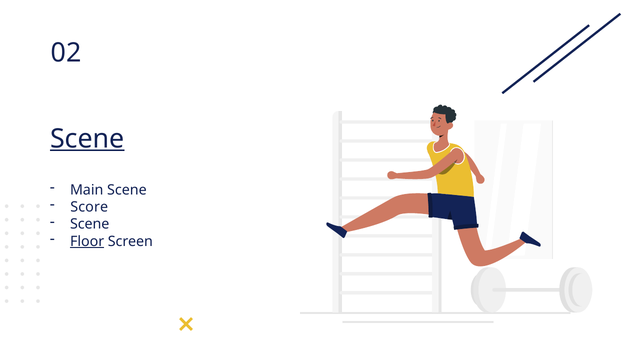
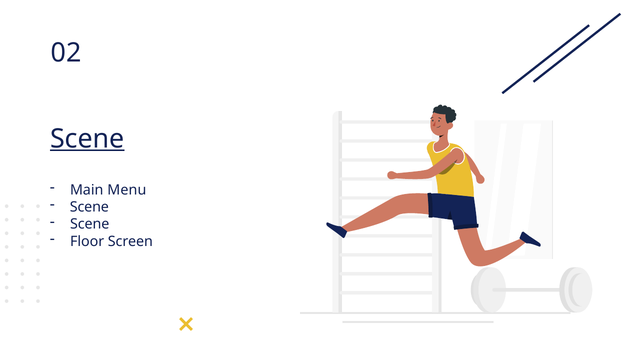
Main Scene: Scene -> Menu
Score at (89, 207): Score -> Scene
Floor underline: present -> none
